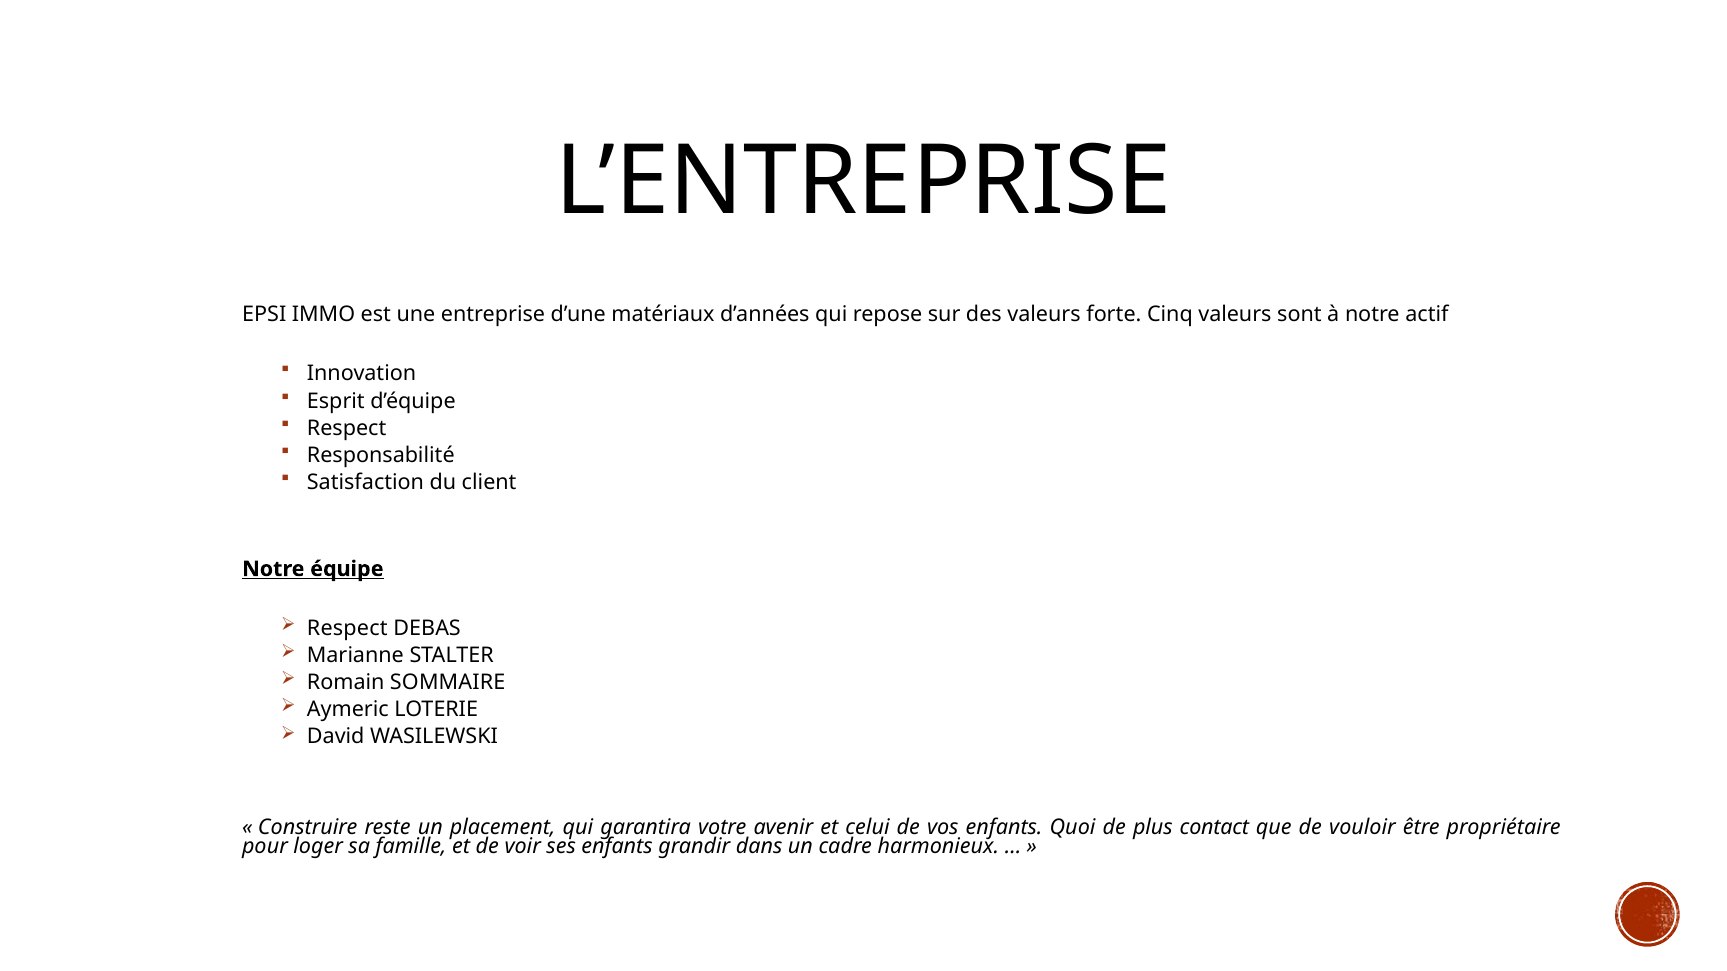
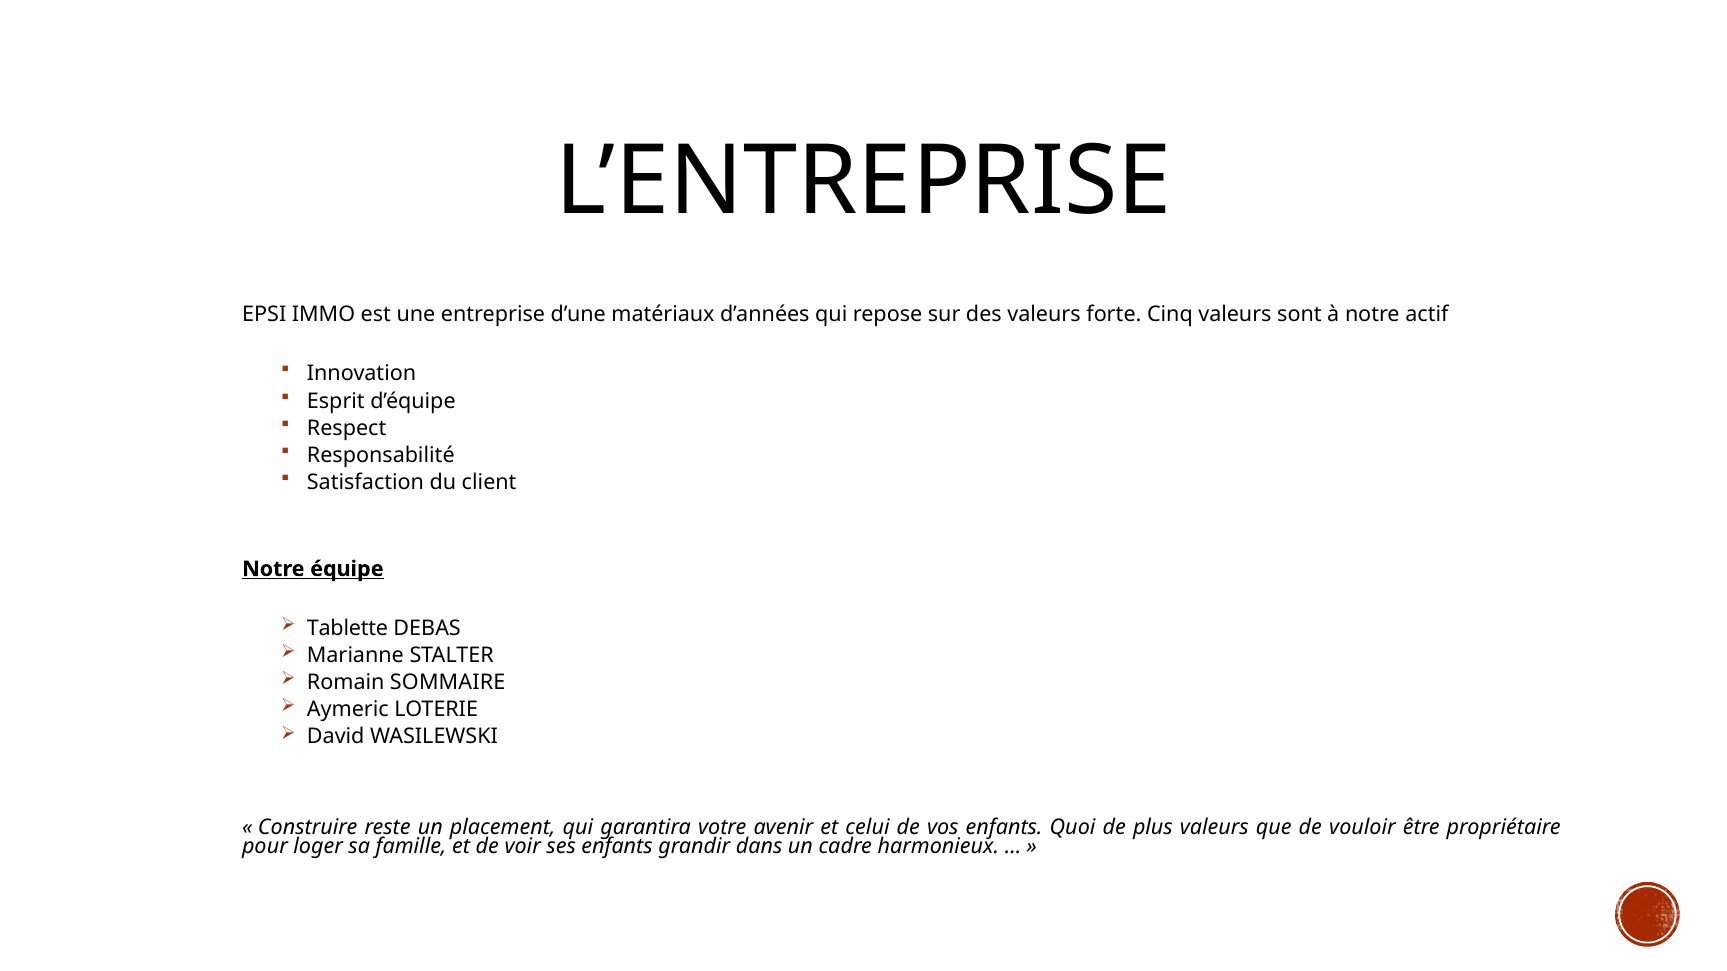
Respect at (347, 628): Respect -> Tablette
plus contact: contact -> valeurs
